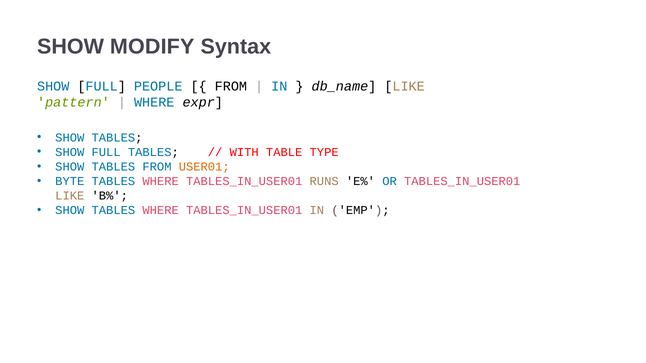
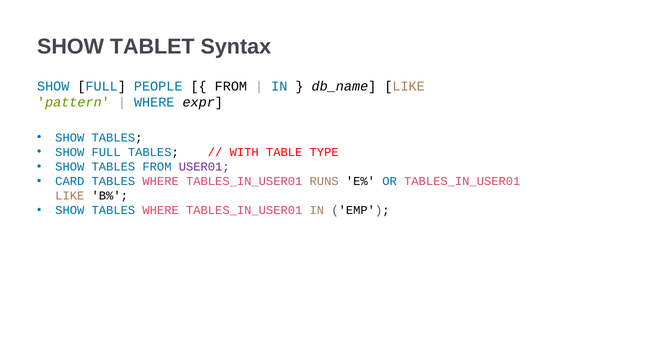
MODIFY: MODIFY -> TABLET
USER01 colour: orange -> purple
BYTE: BYTE -> CARD
